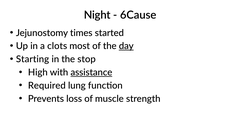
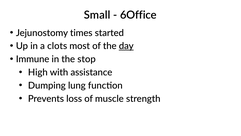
Night: Night -> Small
6Cause: 6Cause -> 6Office
Starting: Starting -> Immune
assistance underline: present -> none
Required: Required -> Dumping
